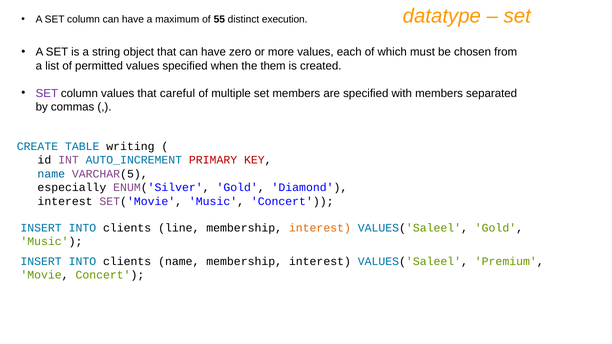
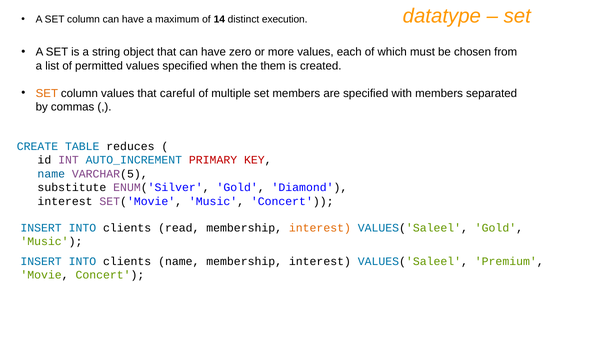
55: 55 -> 14
SET at (47, 93) colour: purple -> orange
writing: writing -> reduces
especially: especially -> substitute
line: line -> read
